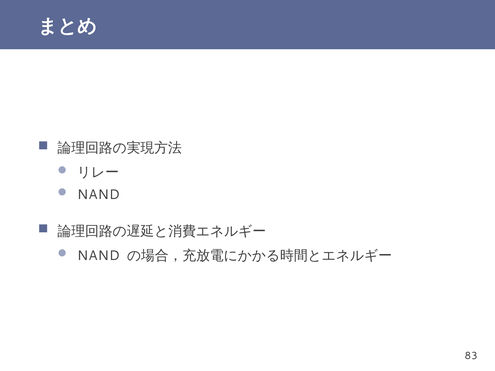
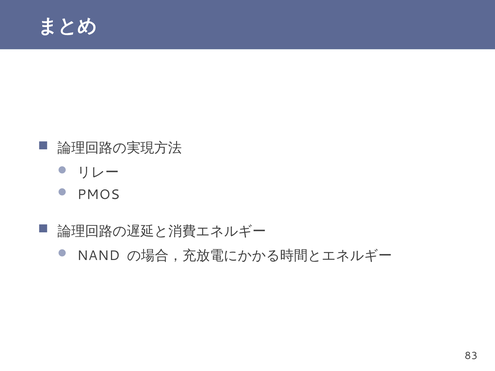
NAND at (98, 195): NAND -> PMOS
